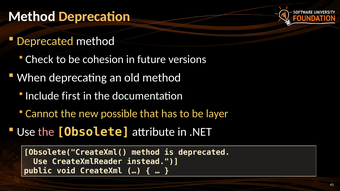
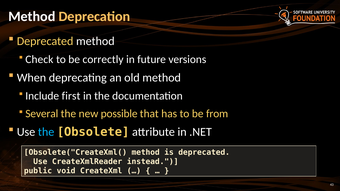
cohesion: cohesion -> correctly
Cannot: Cannot -> Several
layer: layer -> from
the at (46, 132) colour: pink -> light blue
